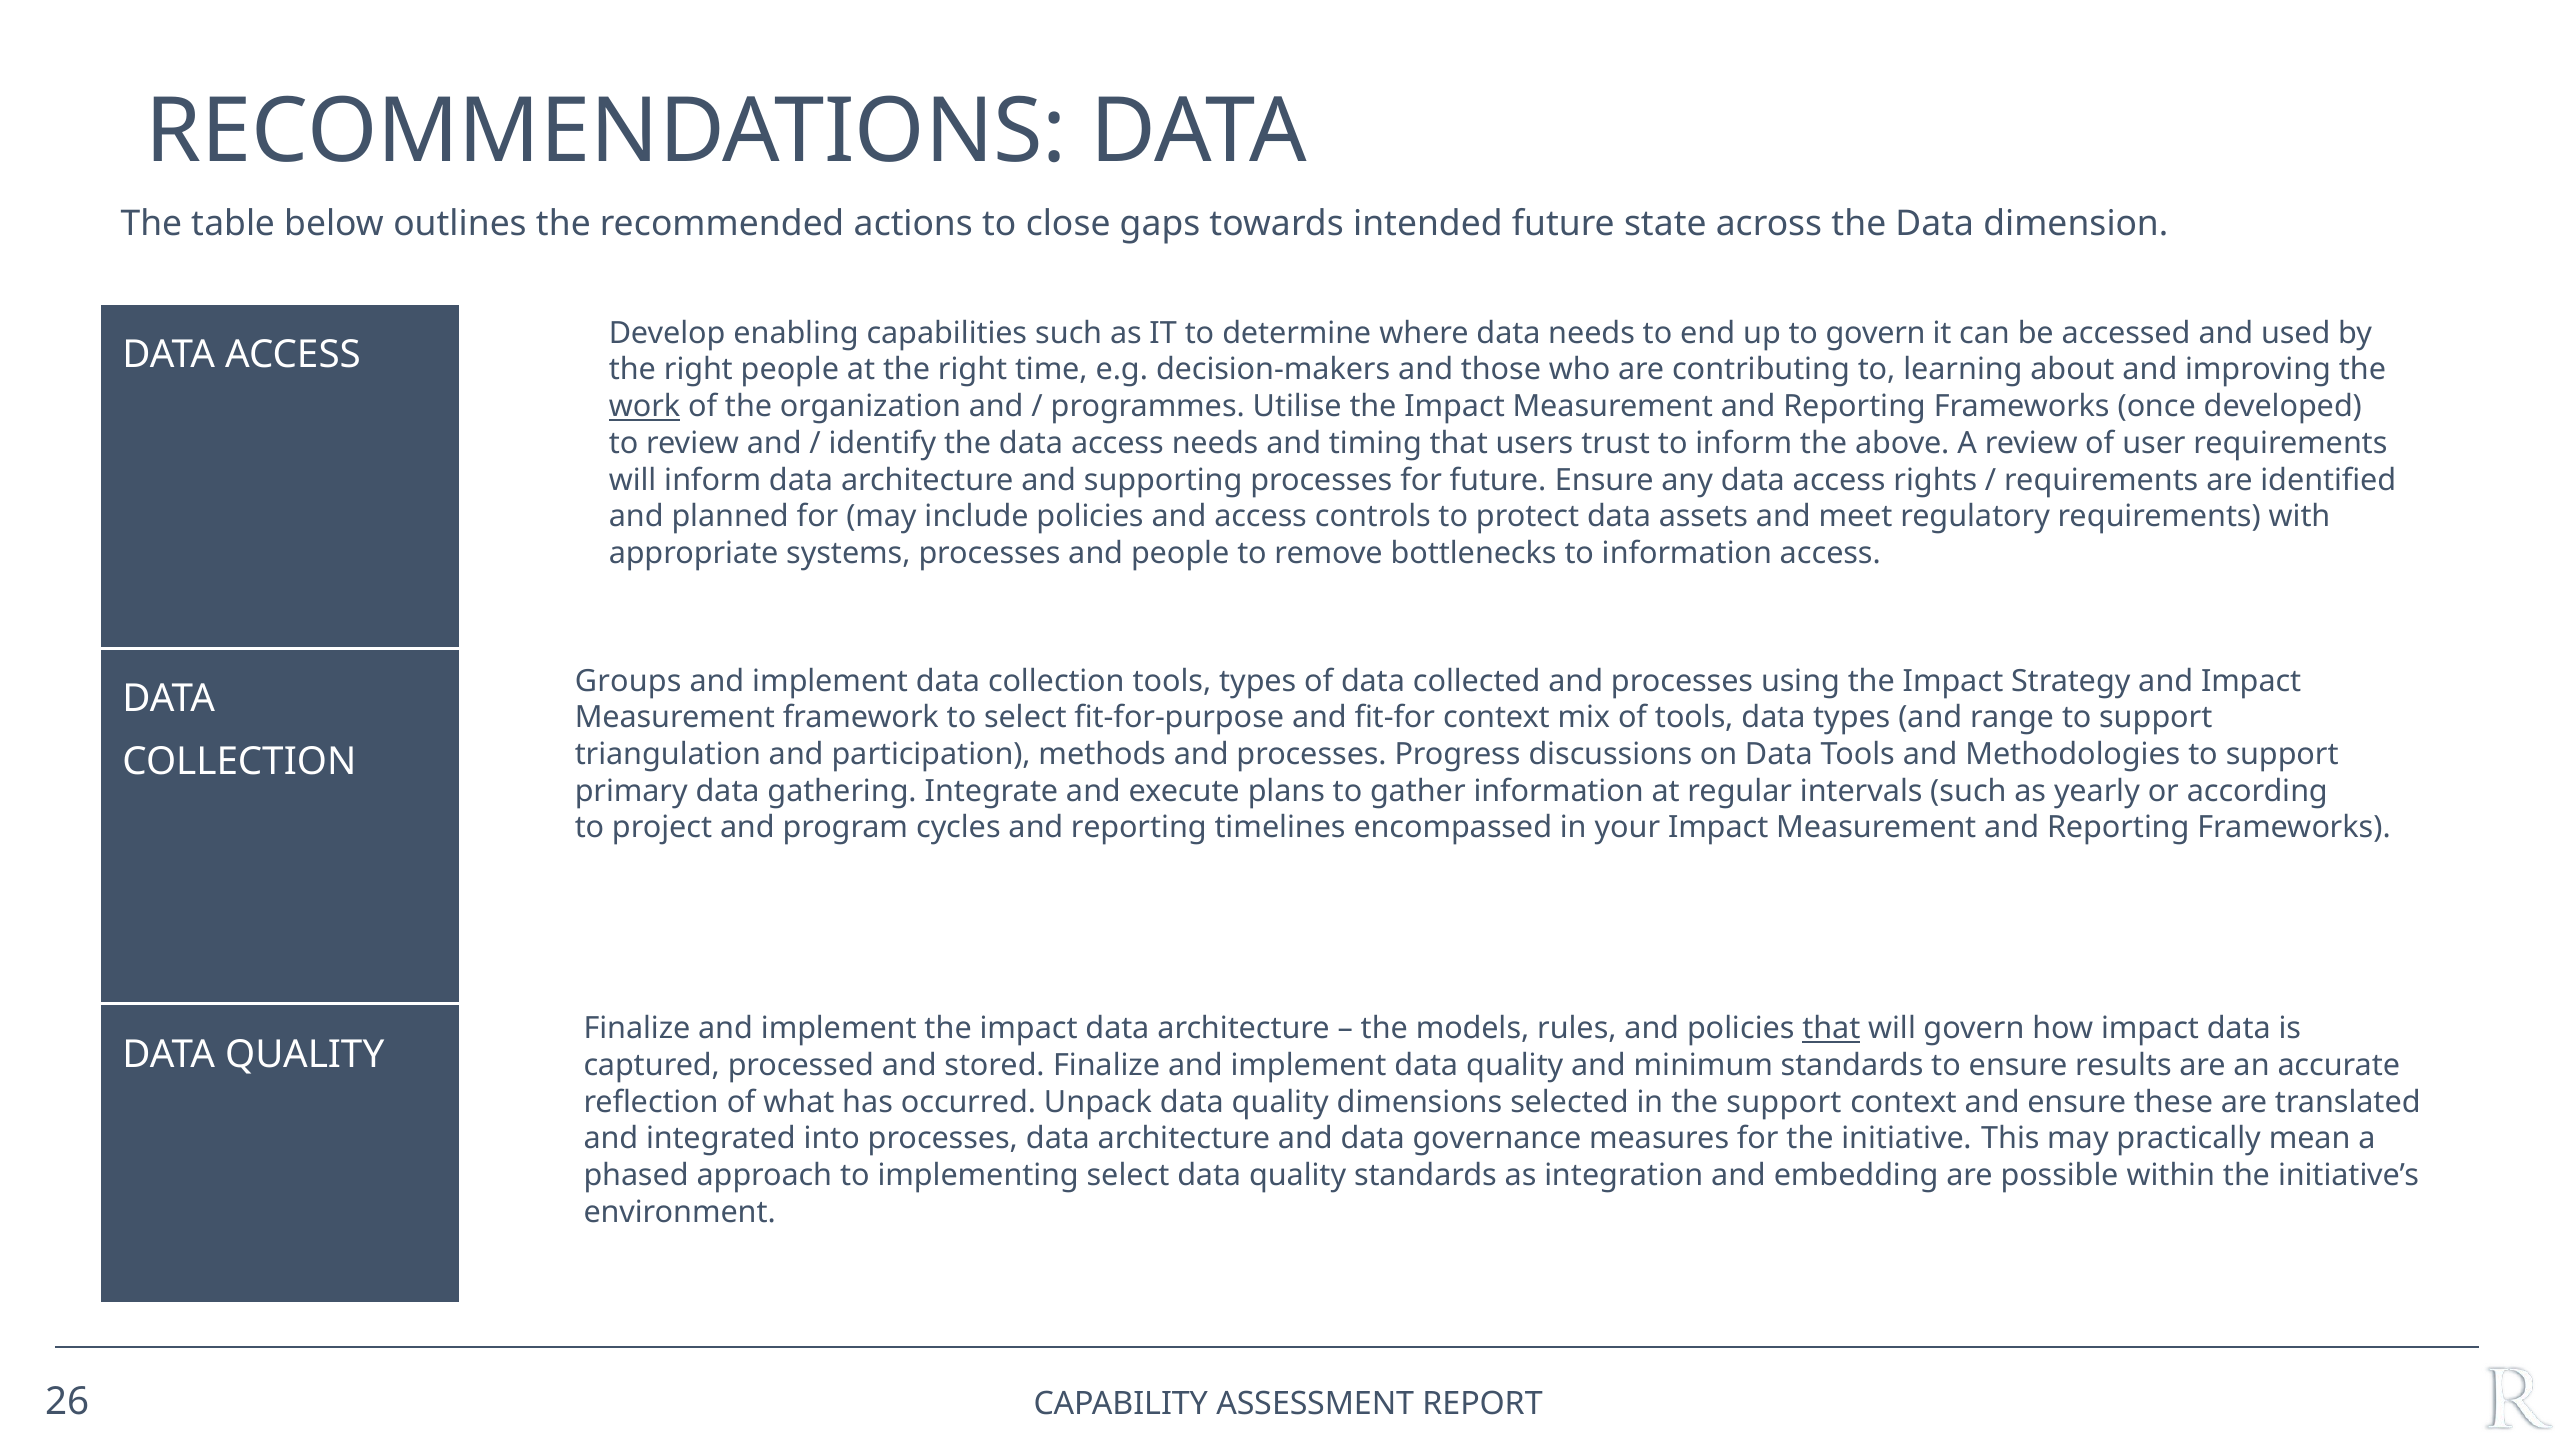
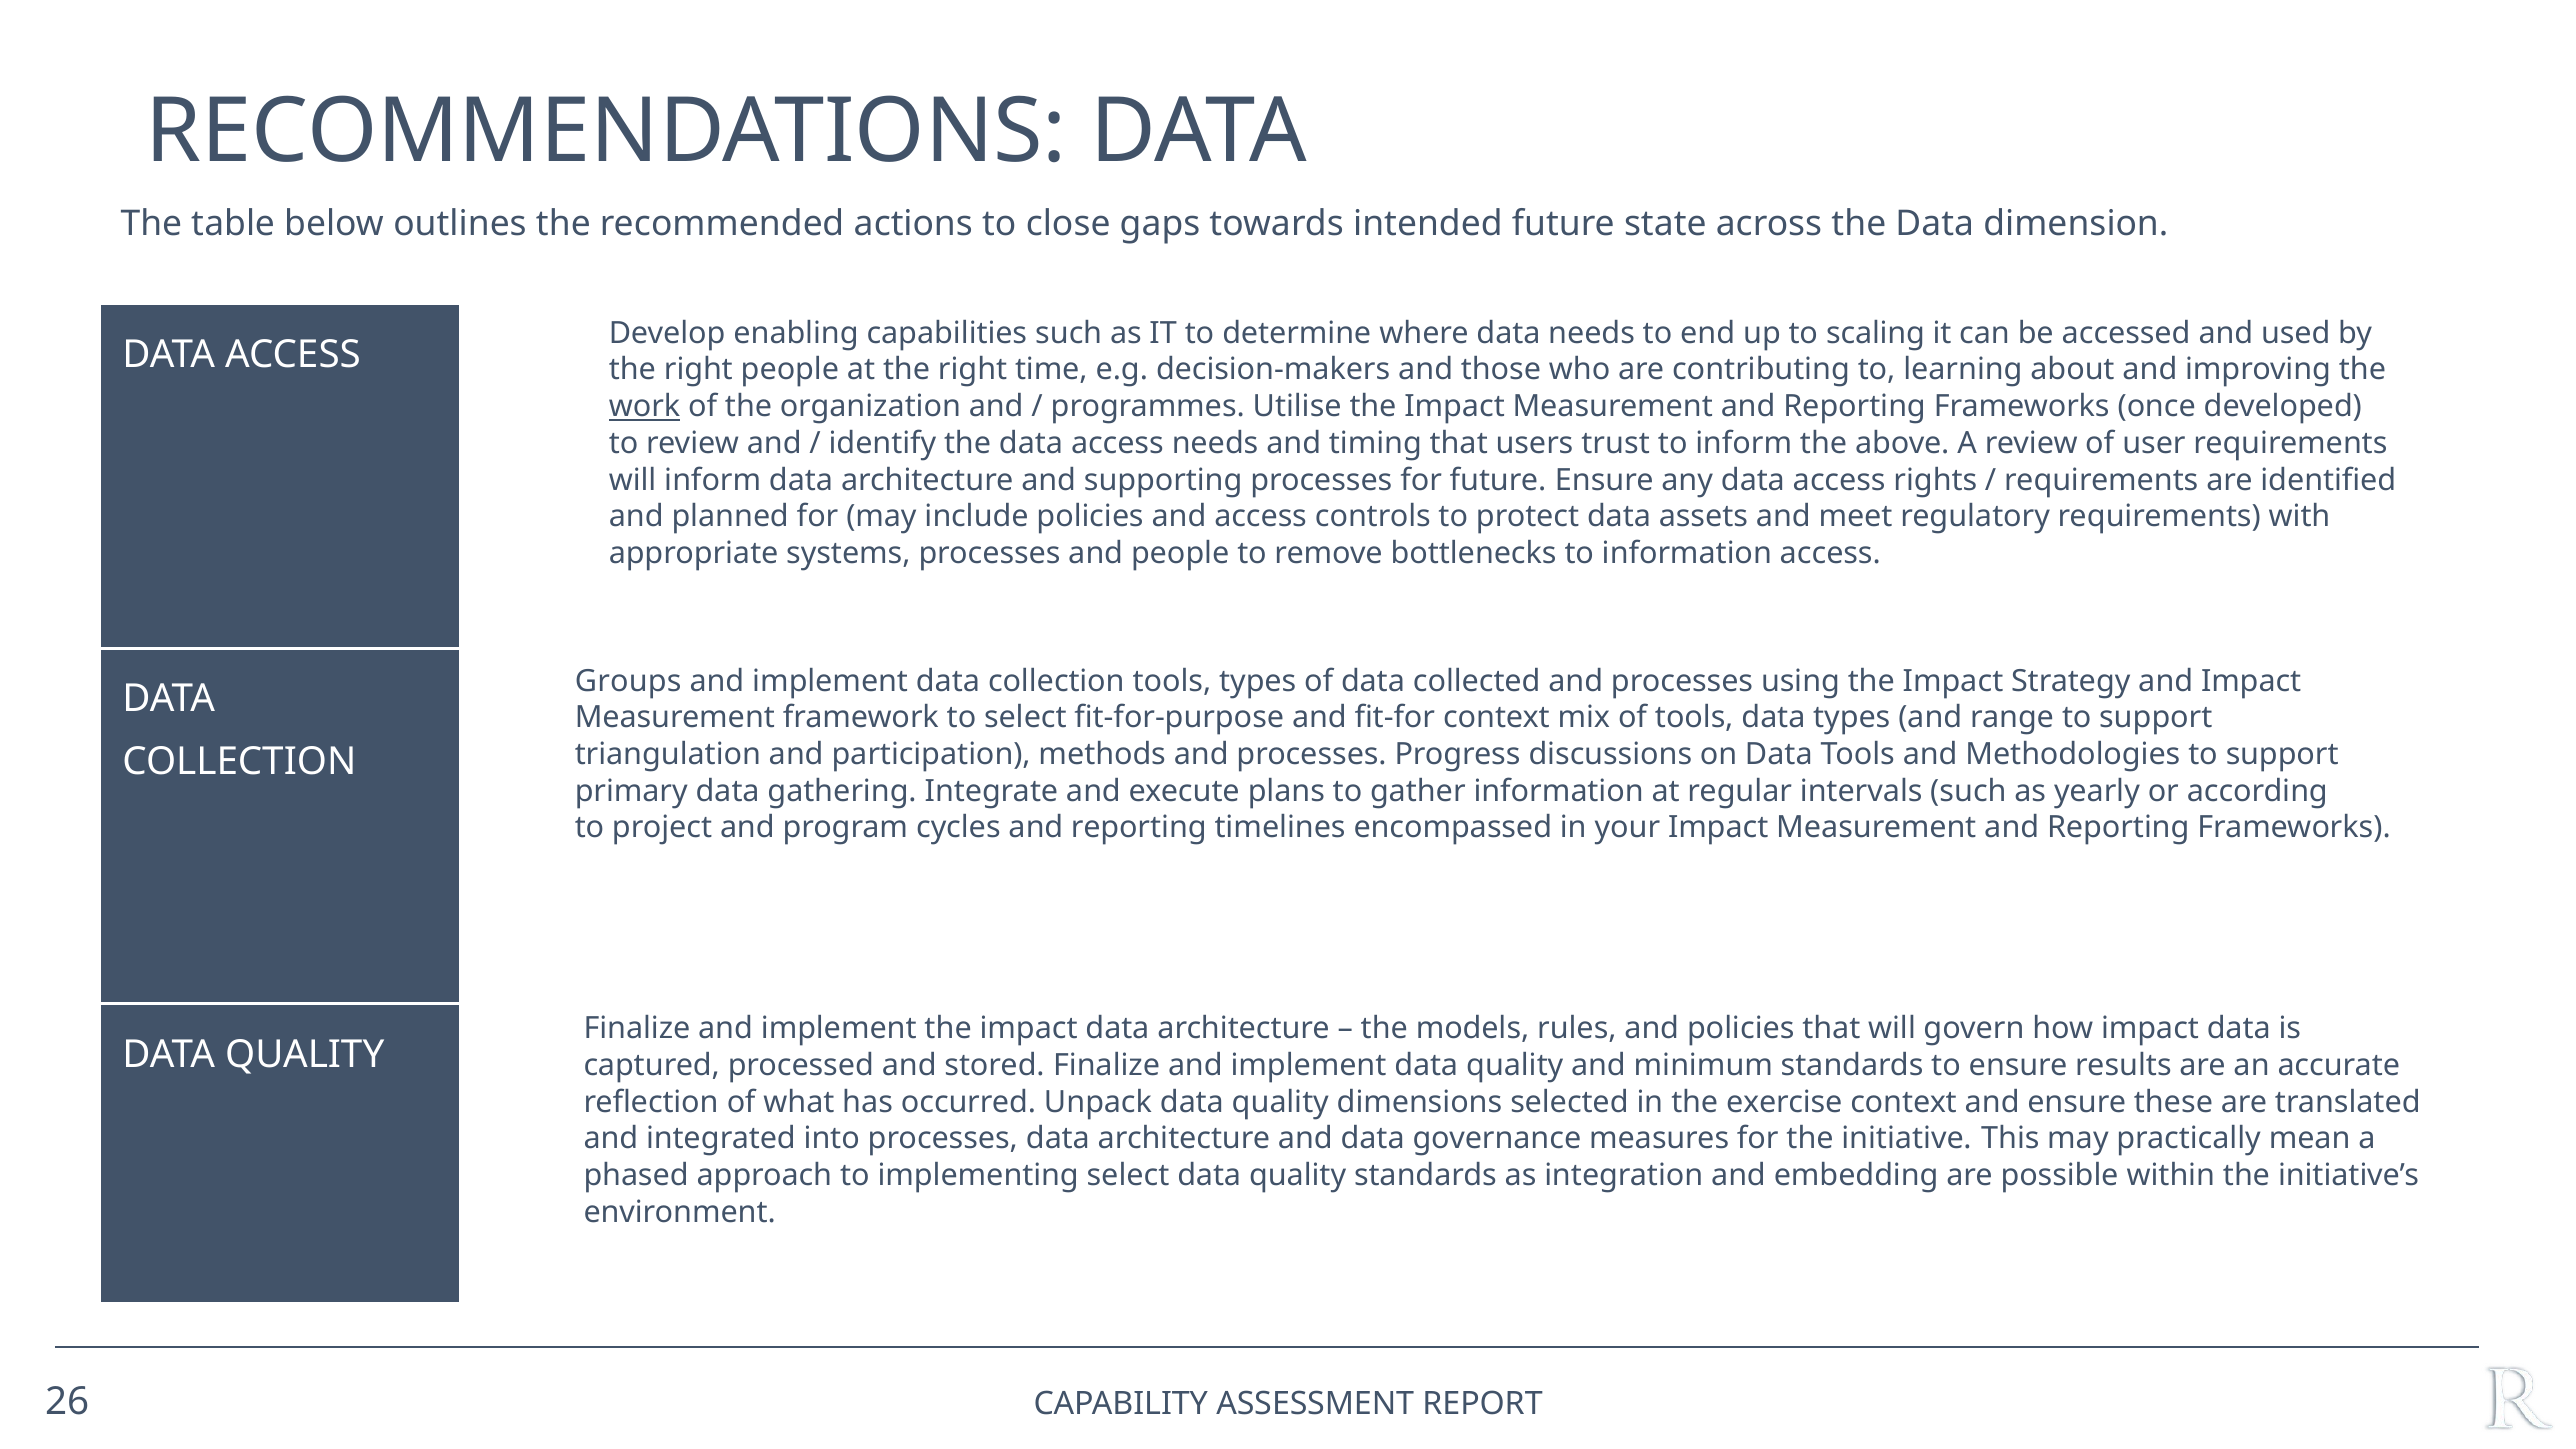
to govern: govern -> scaling
that at (1831, 1029) underline: present -> none
the support: support -> exercise
